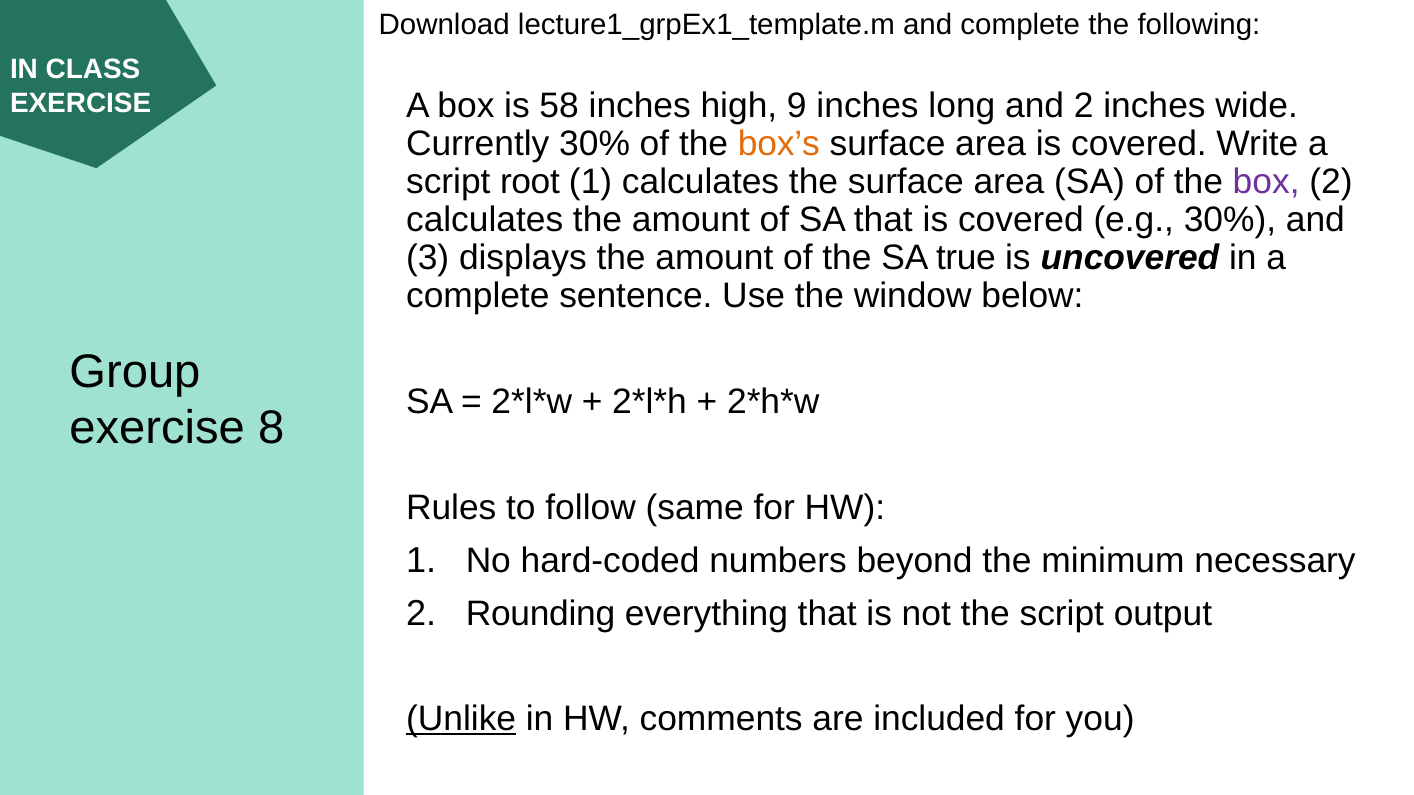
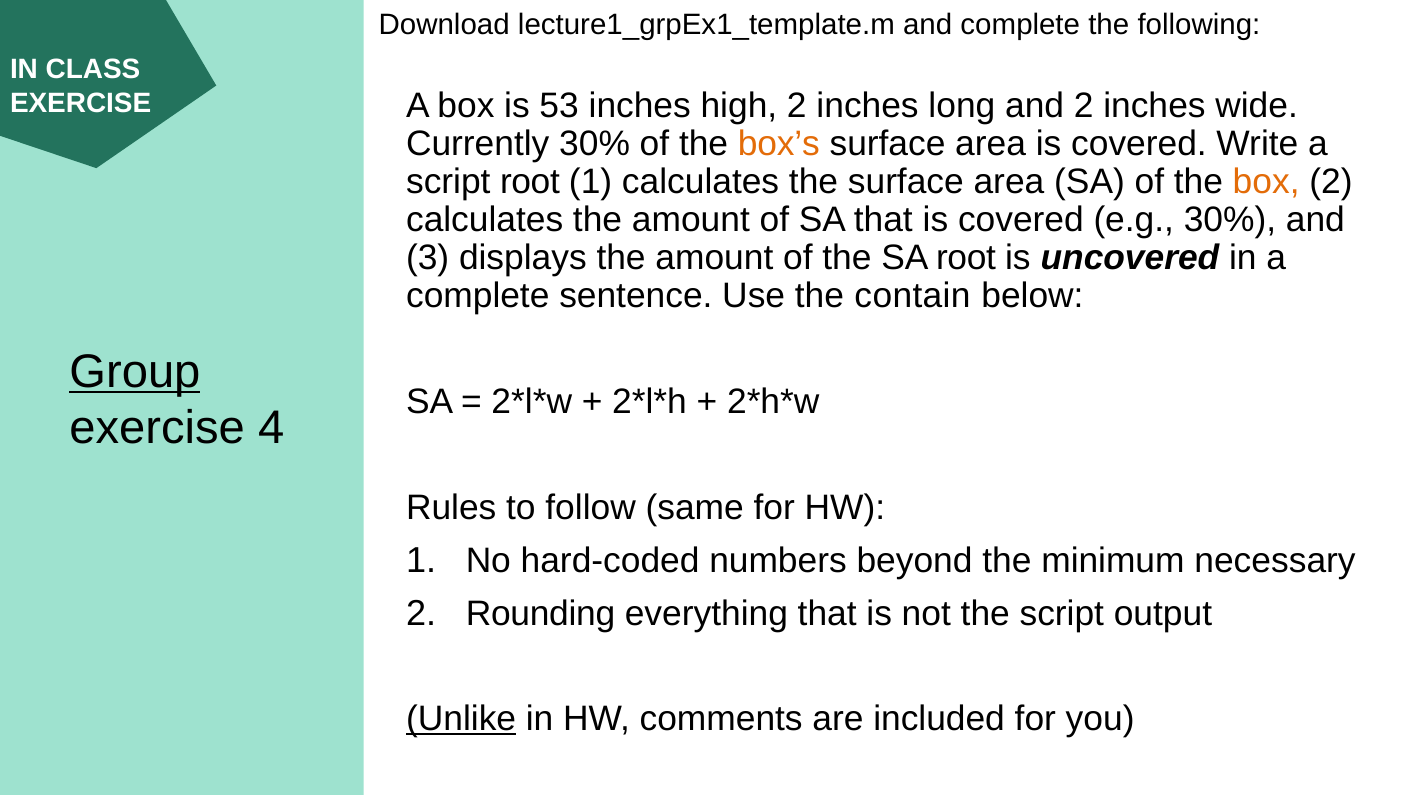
58: 58 -> 53
high 9: 9 -> 2
box at (1266, 182) colour: purple -> orange
SA true: true -> root
window: window -> contain
Group underline: none -> present
8: 8 -> 4
